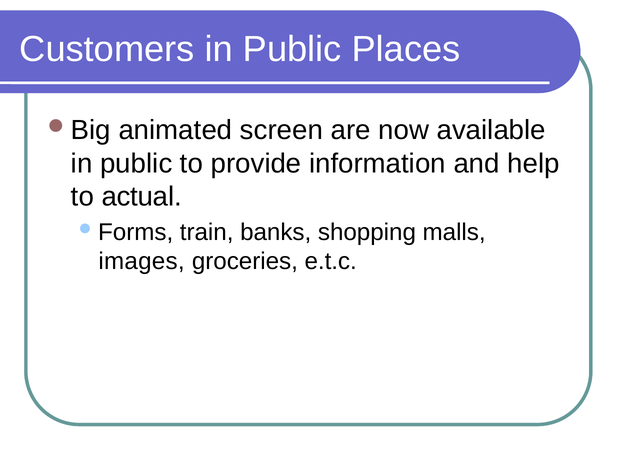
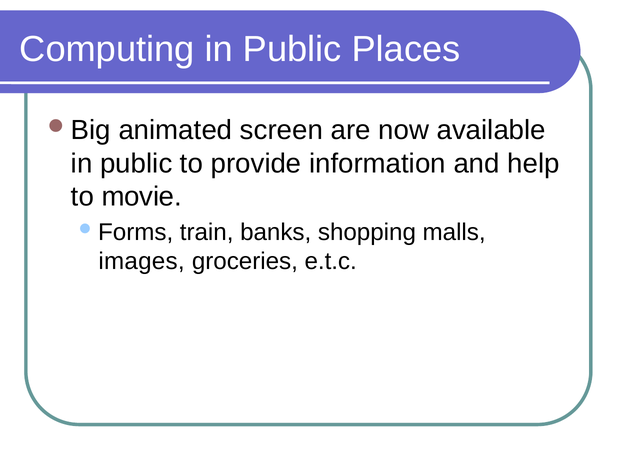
Customers: Customers -> Computing
actual: actual -> movie
